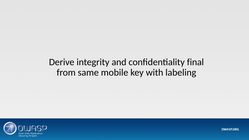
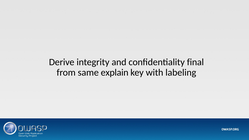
mobile: mobile -> explain
